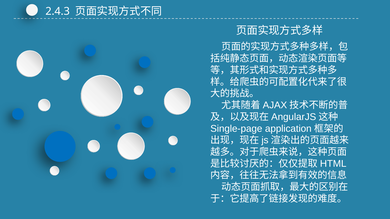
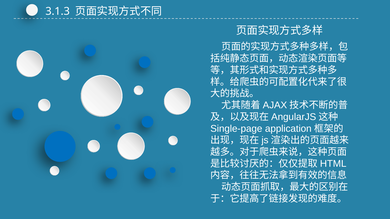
2.4.3: 2.4.3 -> 3.1.3
